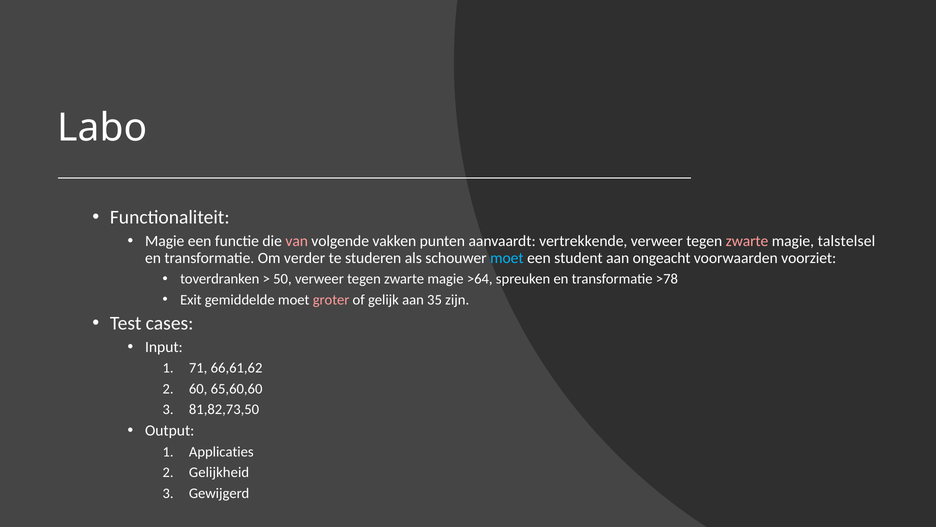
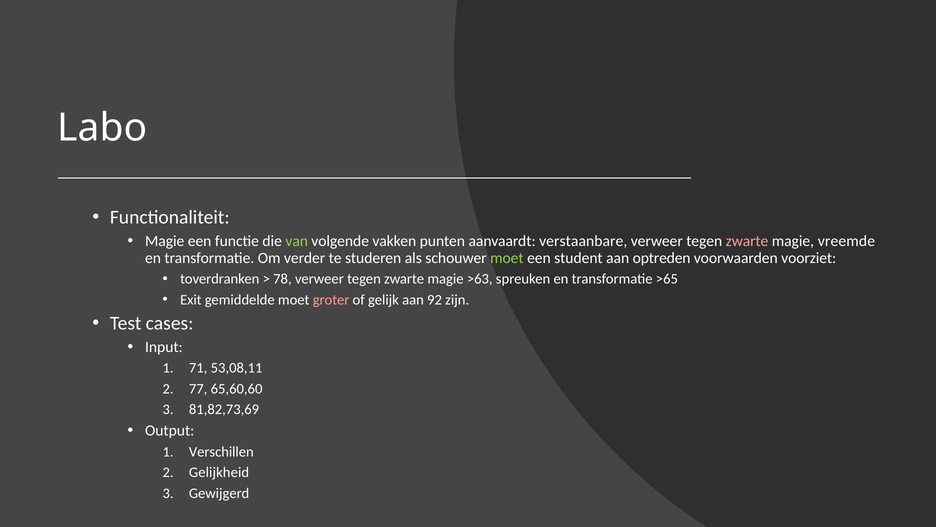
van colour: pink -> light green
vertrekkende: vertrekkende -> verstaanbare
talstelsel: talstelsel -> vreemde
moet at (507, 258) colour: light blue -> light green
ongeacht: ongeacht -> optreden
50: 50 -> 78
>64: >64 -> >63
>78: >78 -> >65
35: 35 -> 92
66,61,62: 66,61,62 -> 53,08,11
60: 60 -> 77
81,82,73,50: 81,82,73,50 -> 81,82,73,69
Applicaties: Applicaties -> Verschillen
